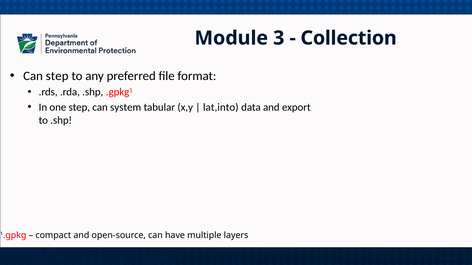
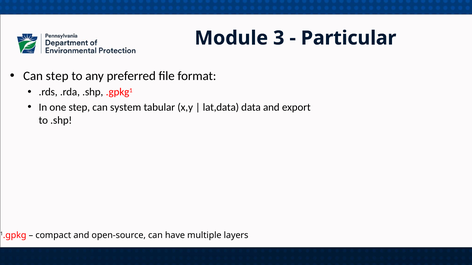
Collection: Collection -> Particular
lat,into: lat,into -> lat,data
